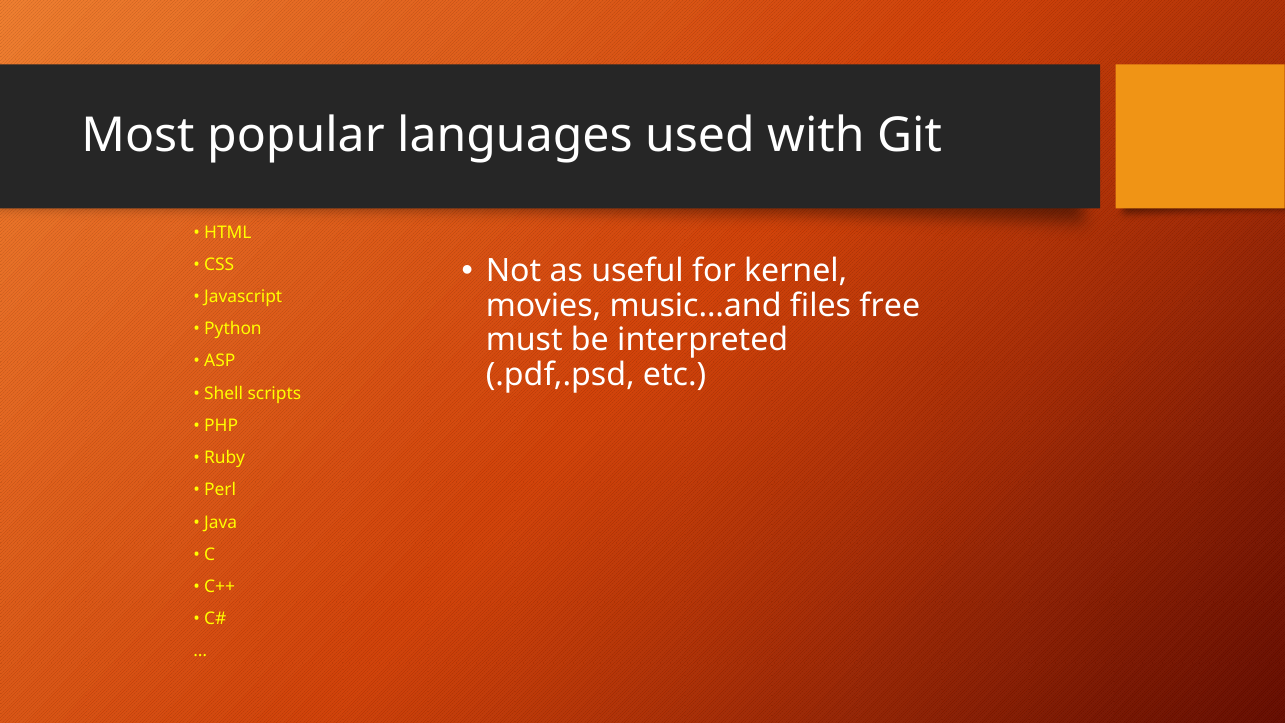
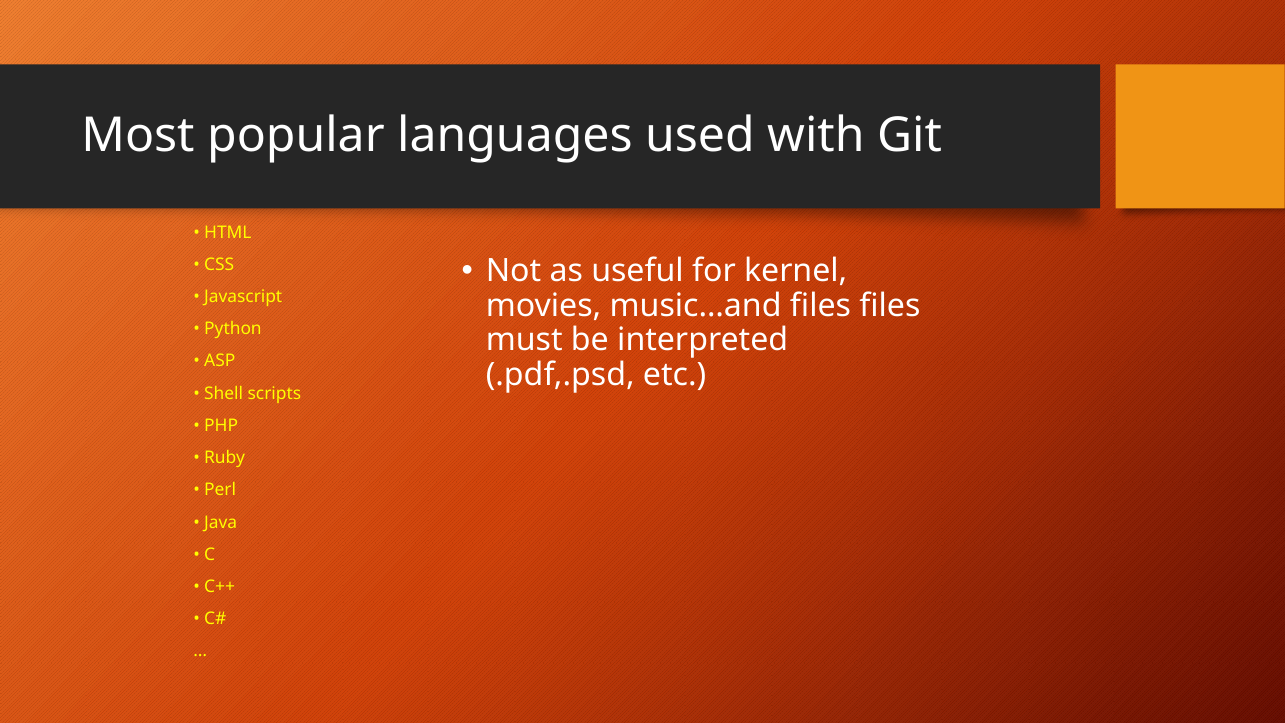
files free: free -> files
